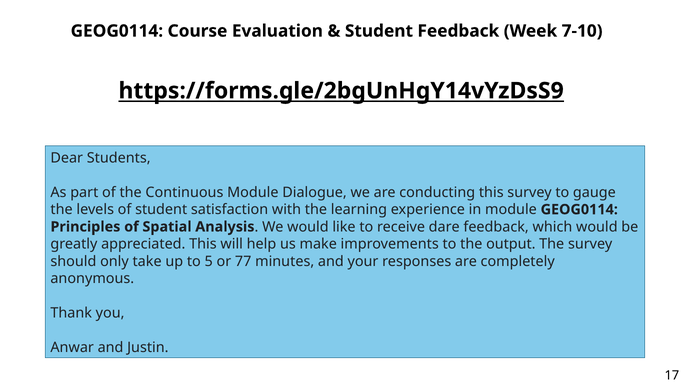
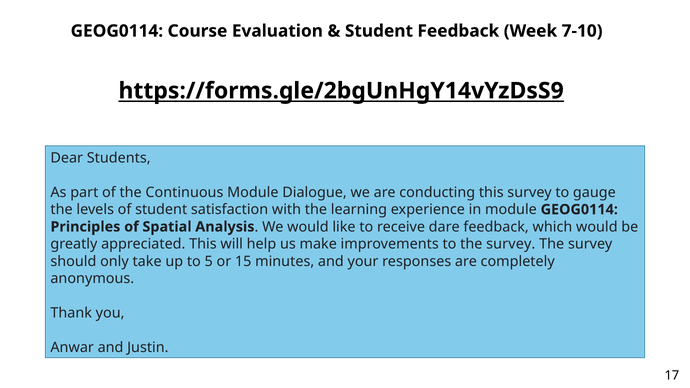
to the output: output -> survey
77: 77 -> 15
